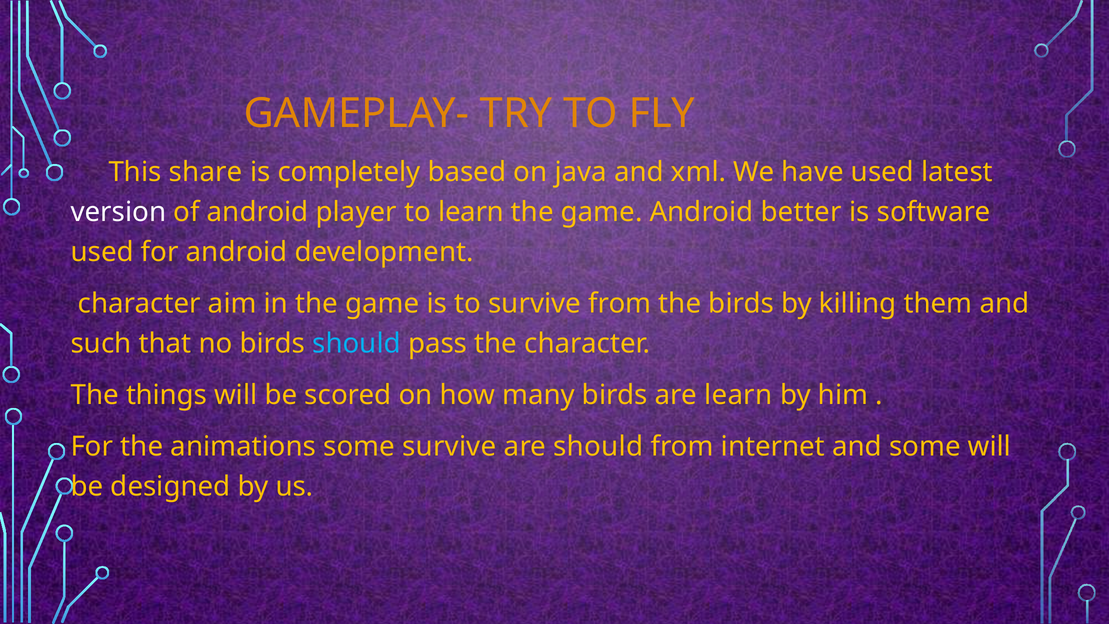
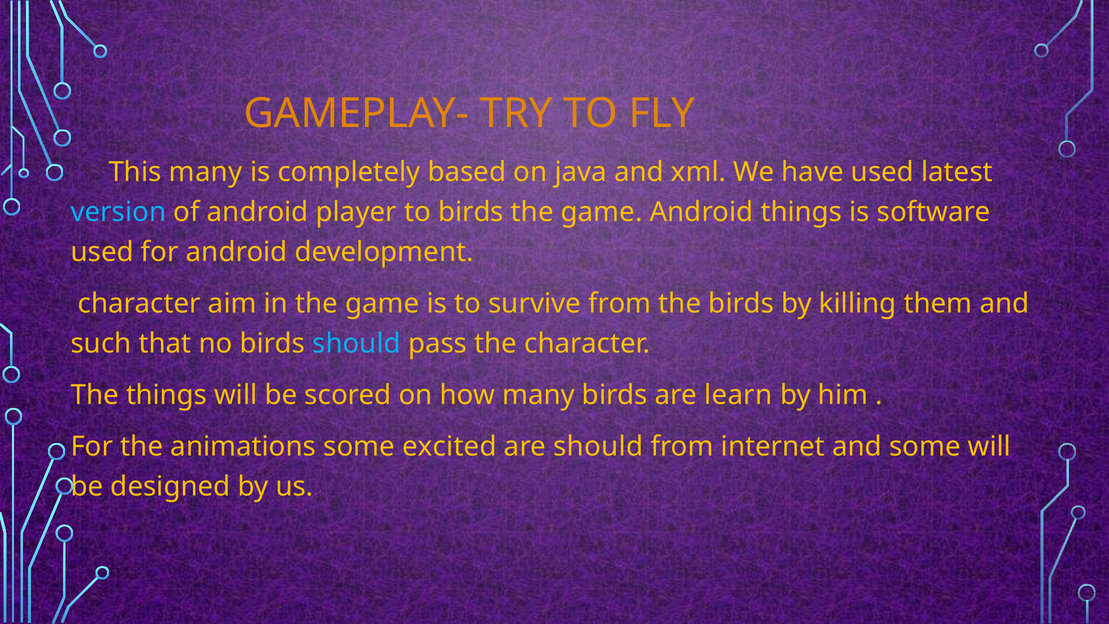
This share: share -> many
version colour: white -> light blue
to learn: learn -> birds
Android better: better -> things
some survive: survive -> excited
